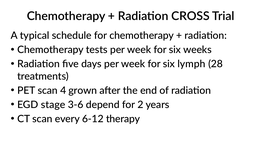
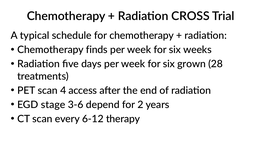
tests: tests -> finds
lymph: lymph -> grown
grown: grown -> access
